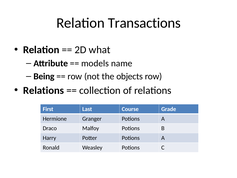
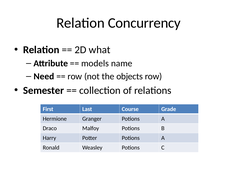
Transactions: Transactions -> Concurrency
Being: Being -> Need
Relations at (44, 90): Relations -> Semester
